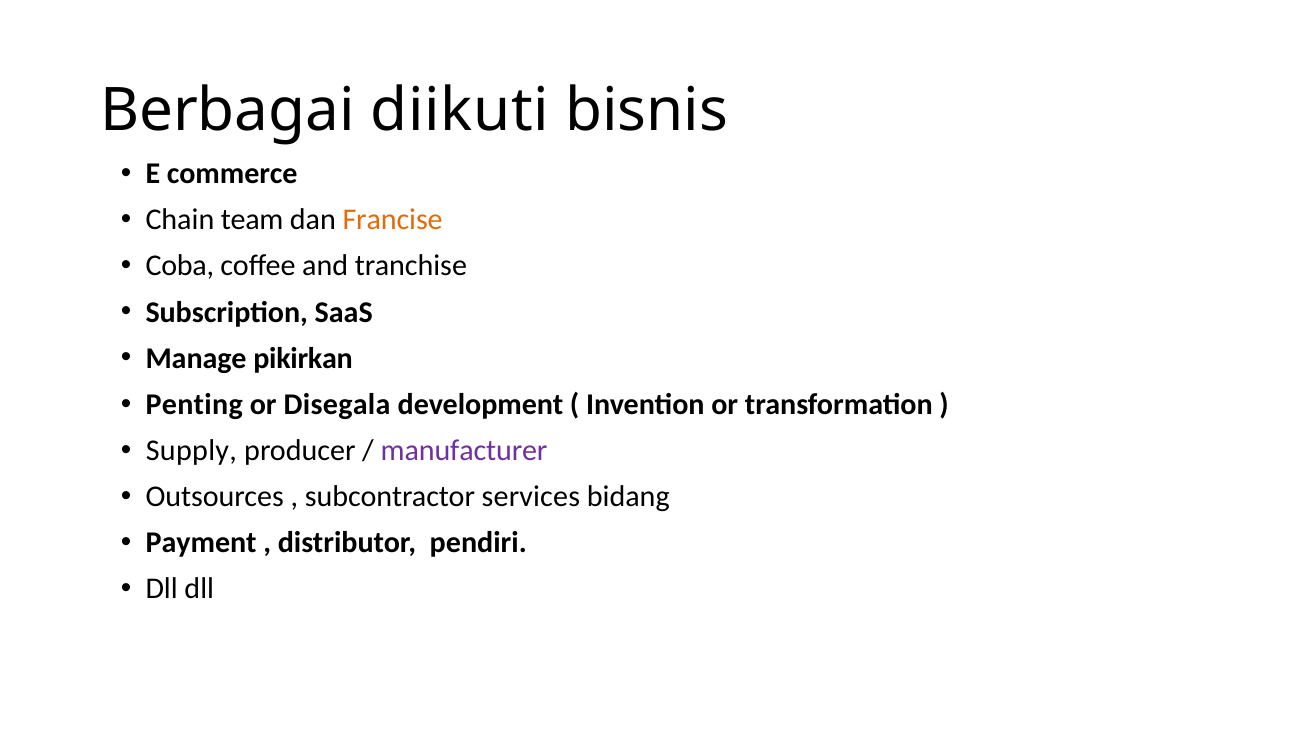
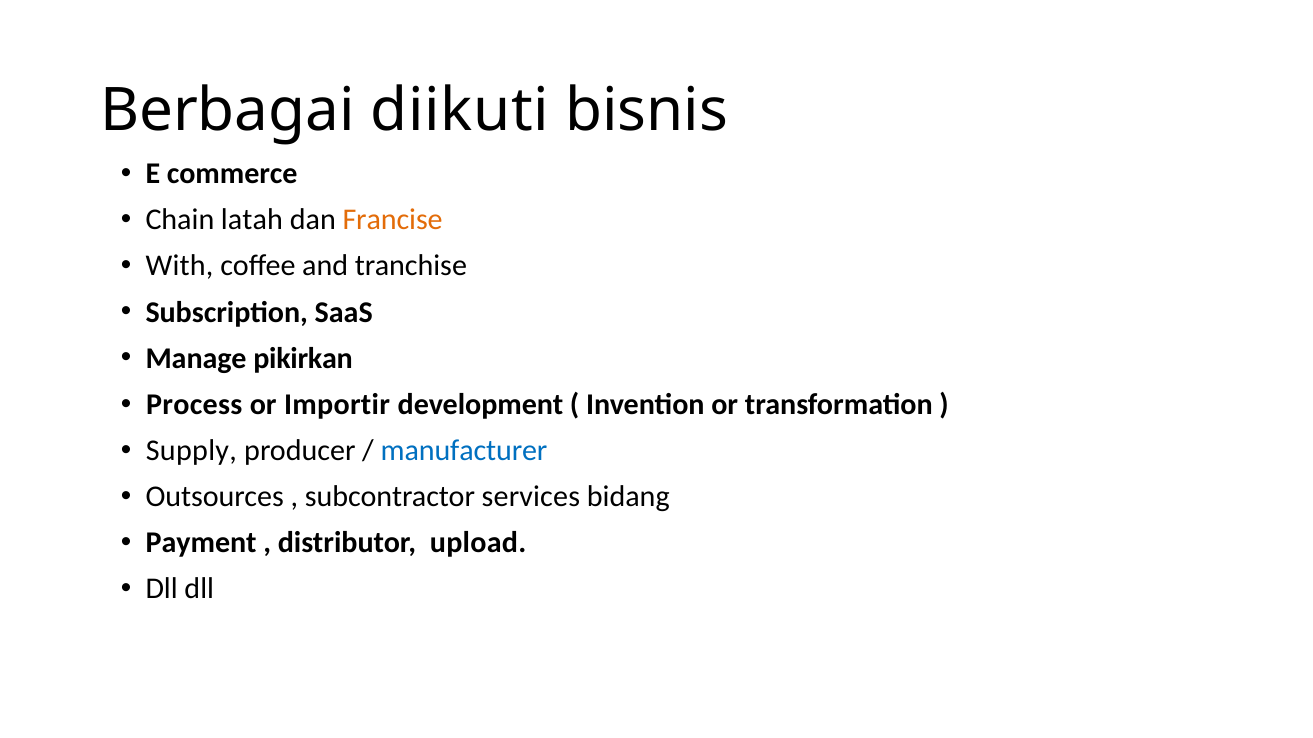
team: team -> latah
Coba: Coba -> With
Penting: Penting -> Process
Disegala: Disegala -> Importir
manufacturer colour: purple -> blue
pendiri: pendiri -> upload
